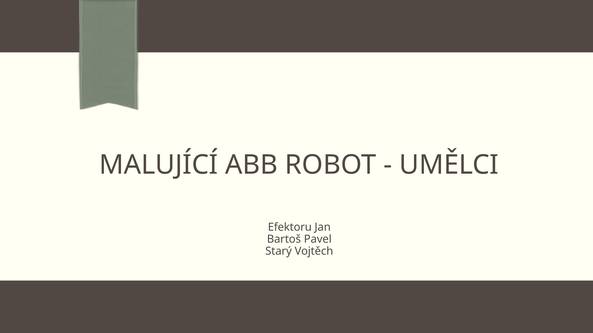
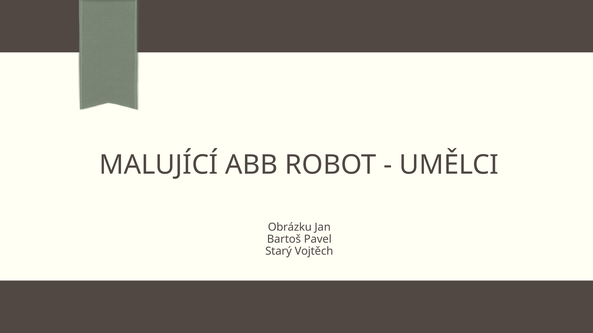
Efektoru: Efektoru -> Obrázku
